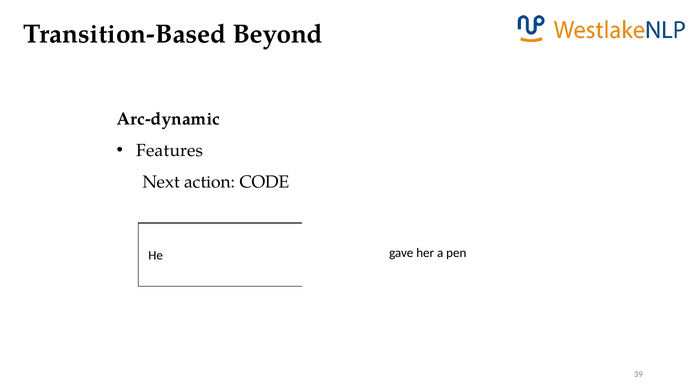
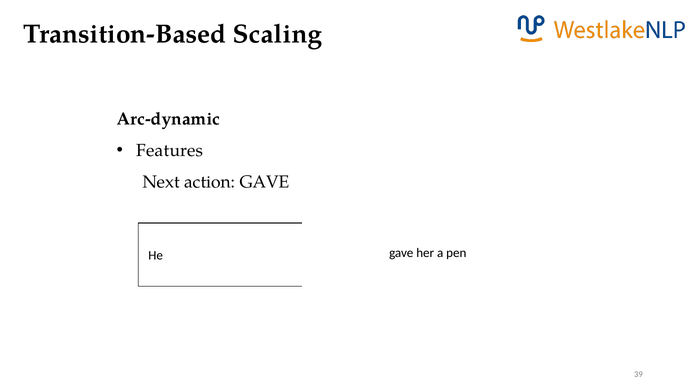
Beyond: Beyond -> Scaling
action CODE: CODE -> GAVE
